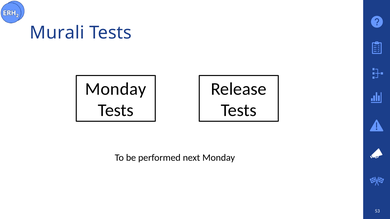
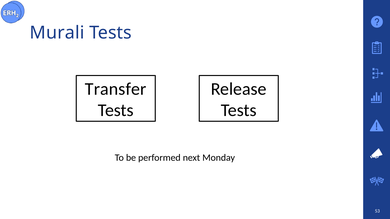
Monday at (116, 89): Monday -> Transfer
